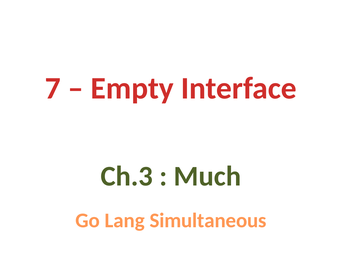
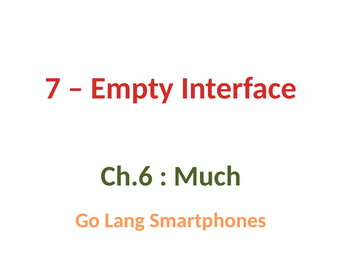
Ch.3: Ch.3 -> Ch.6
Simultaneous: Simultaneous -> Smartphones
